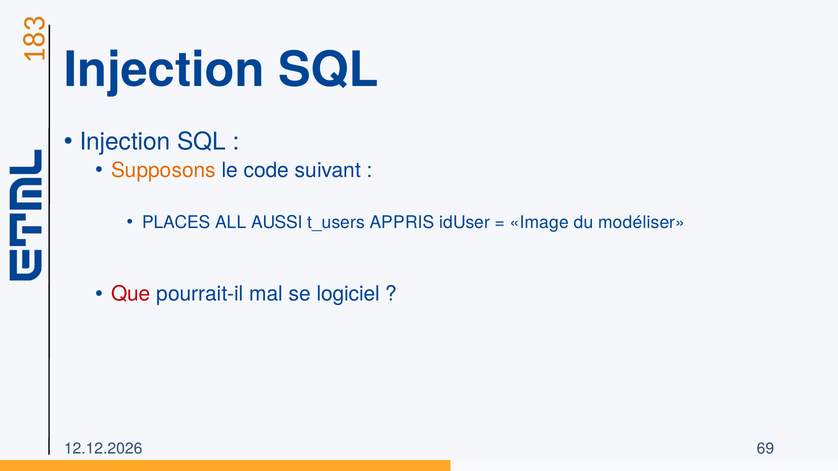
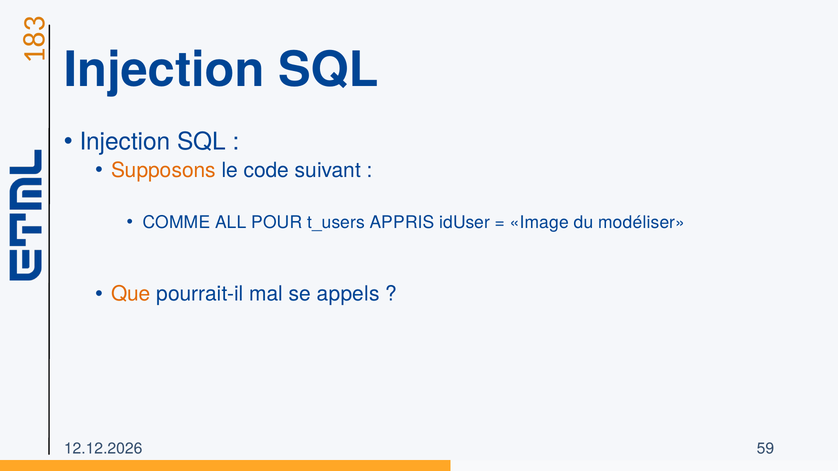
PLACES: PLACES -> COMME
AUSSI: AUSSI -> POUR
Que colour: red -> orange
logiciel: logiciel -> appels
69: 69 -> 59
